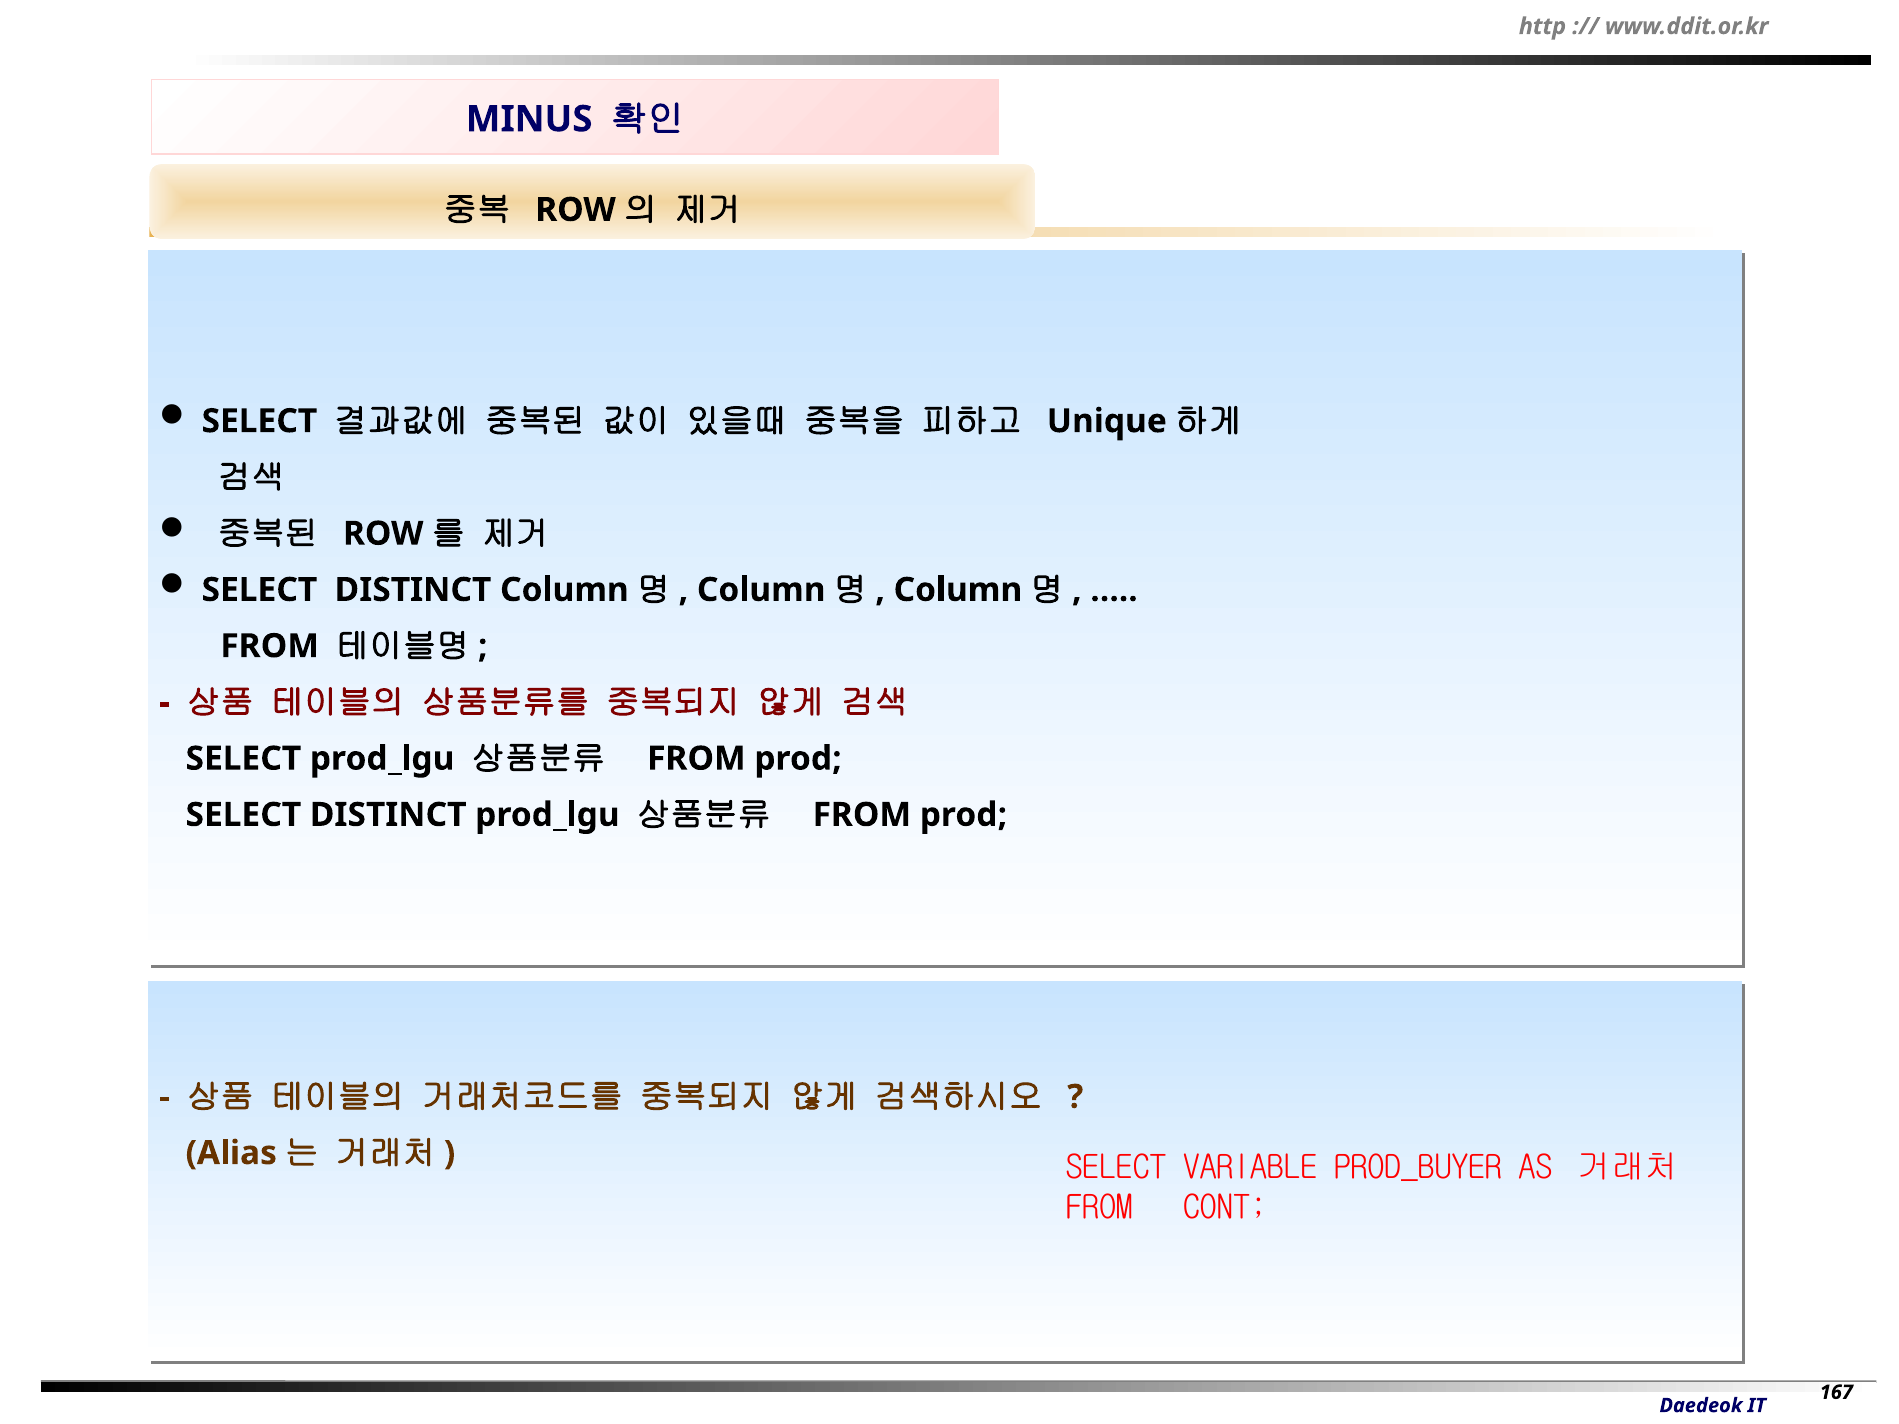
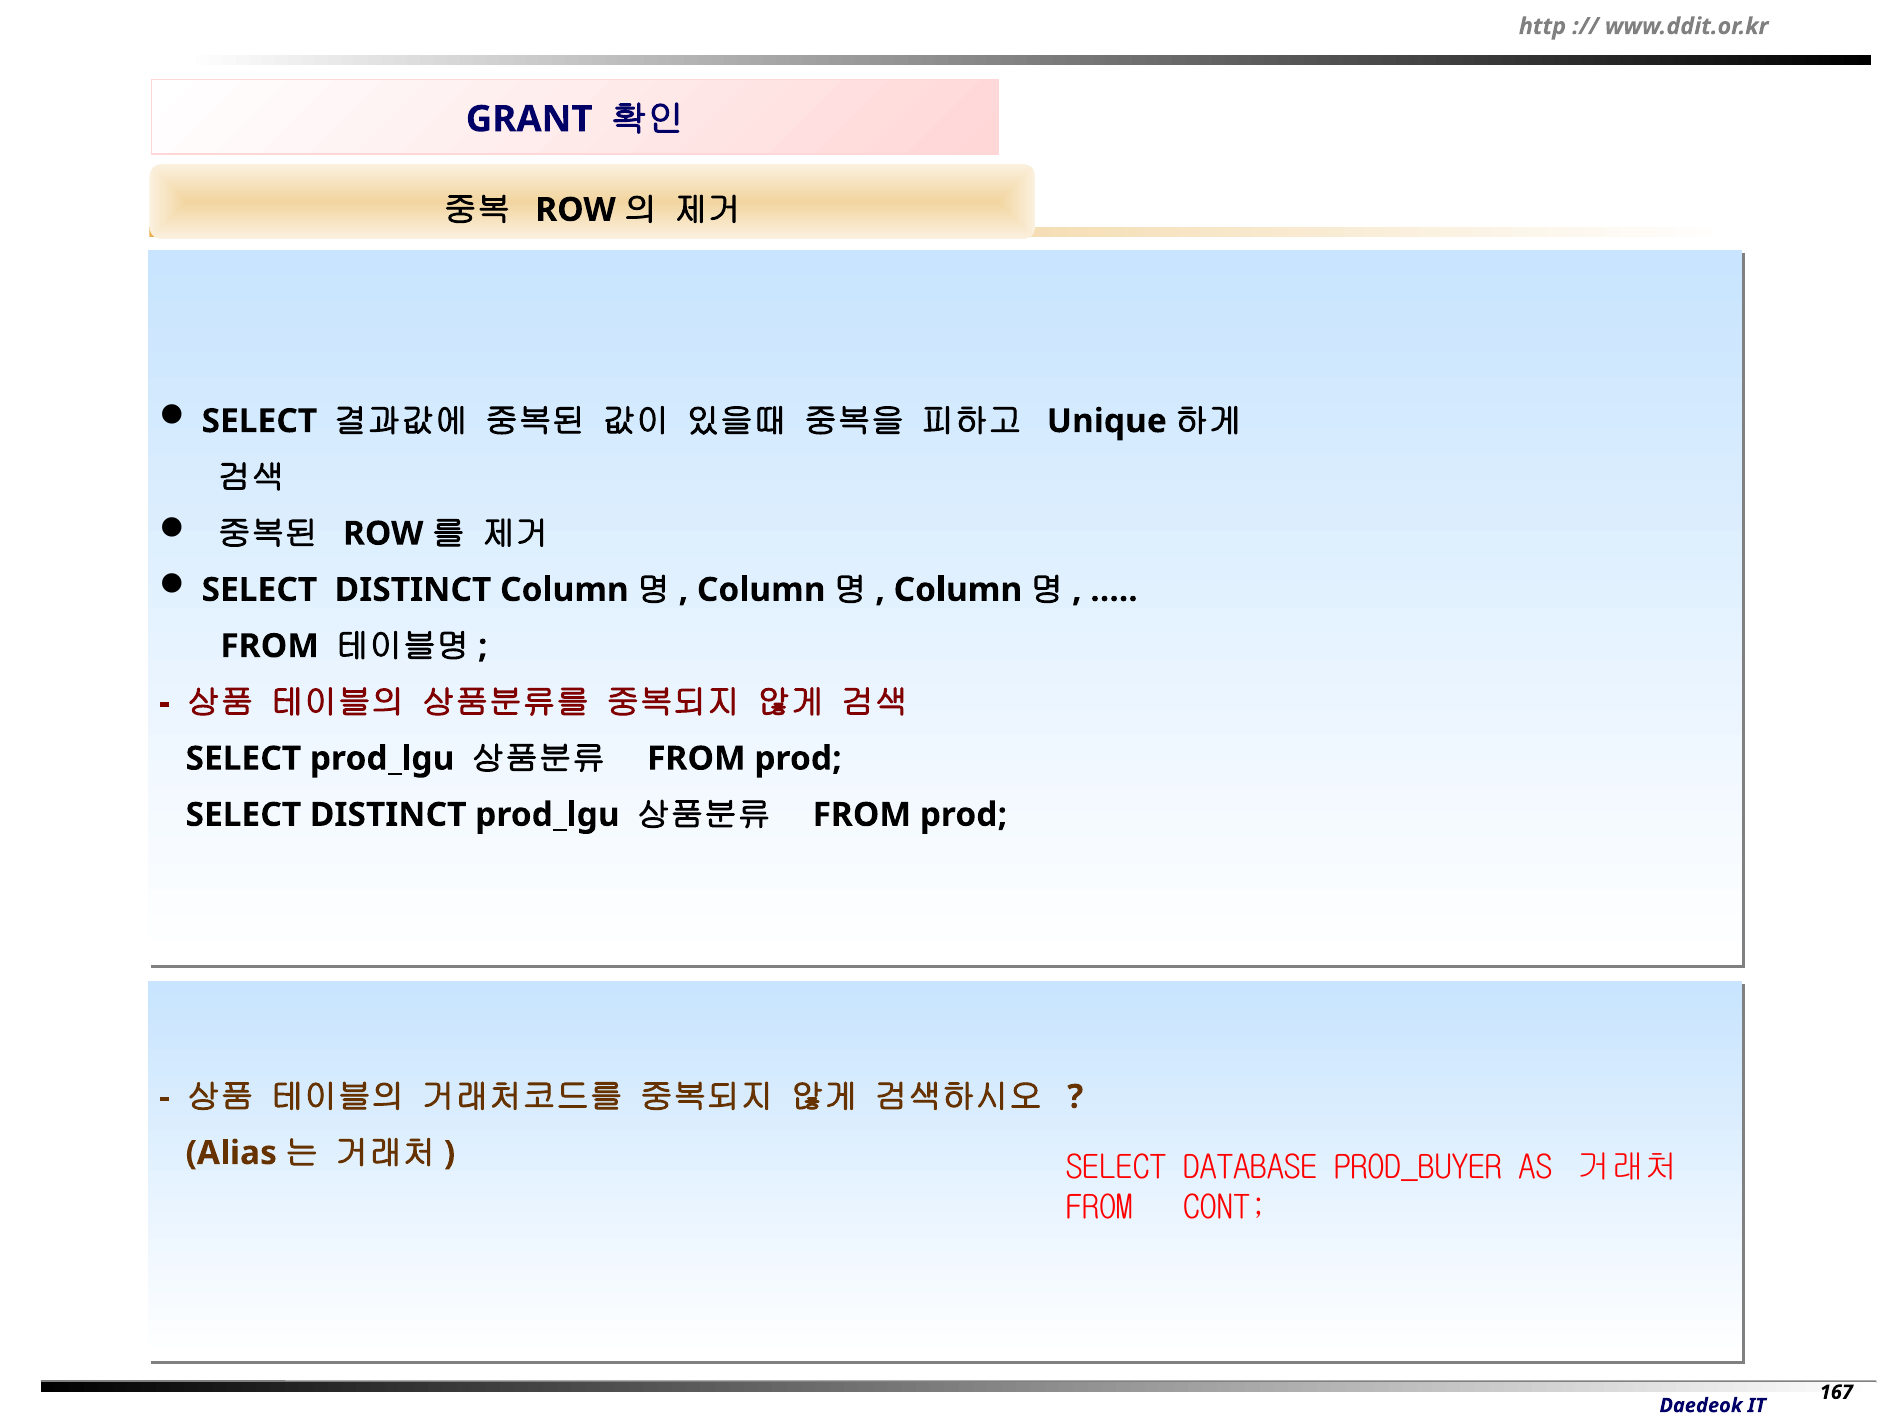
MINUS: MINUS -> GRANT
VARIABLE: VARIABLE -> DATABASE
